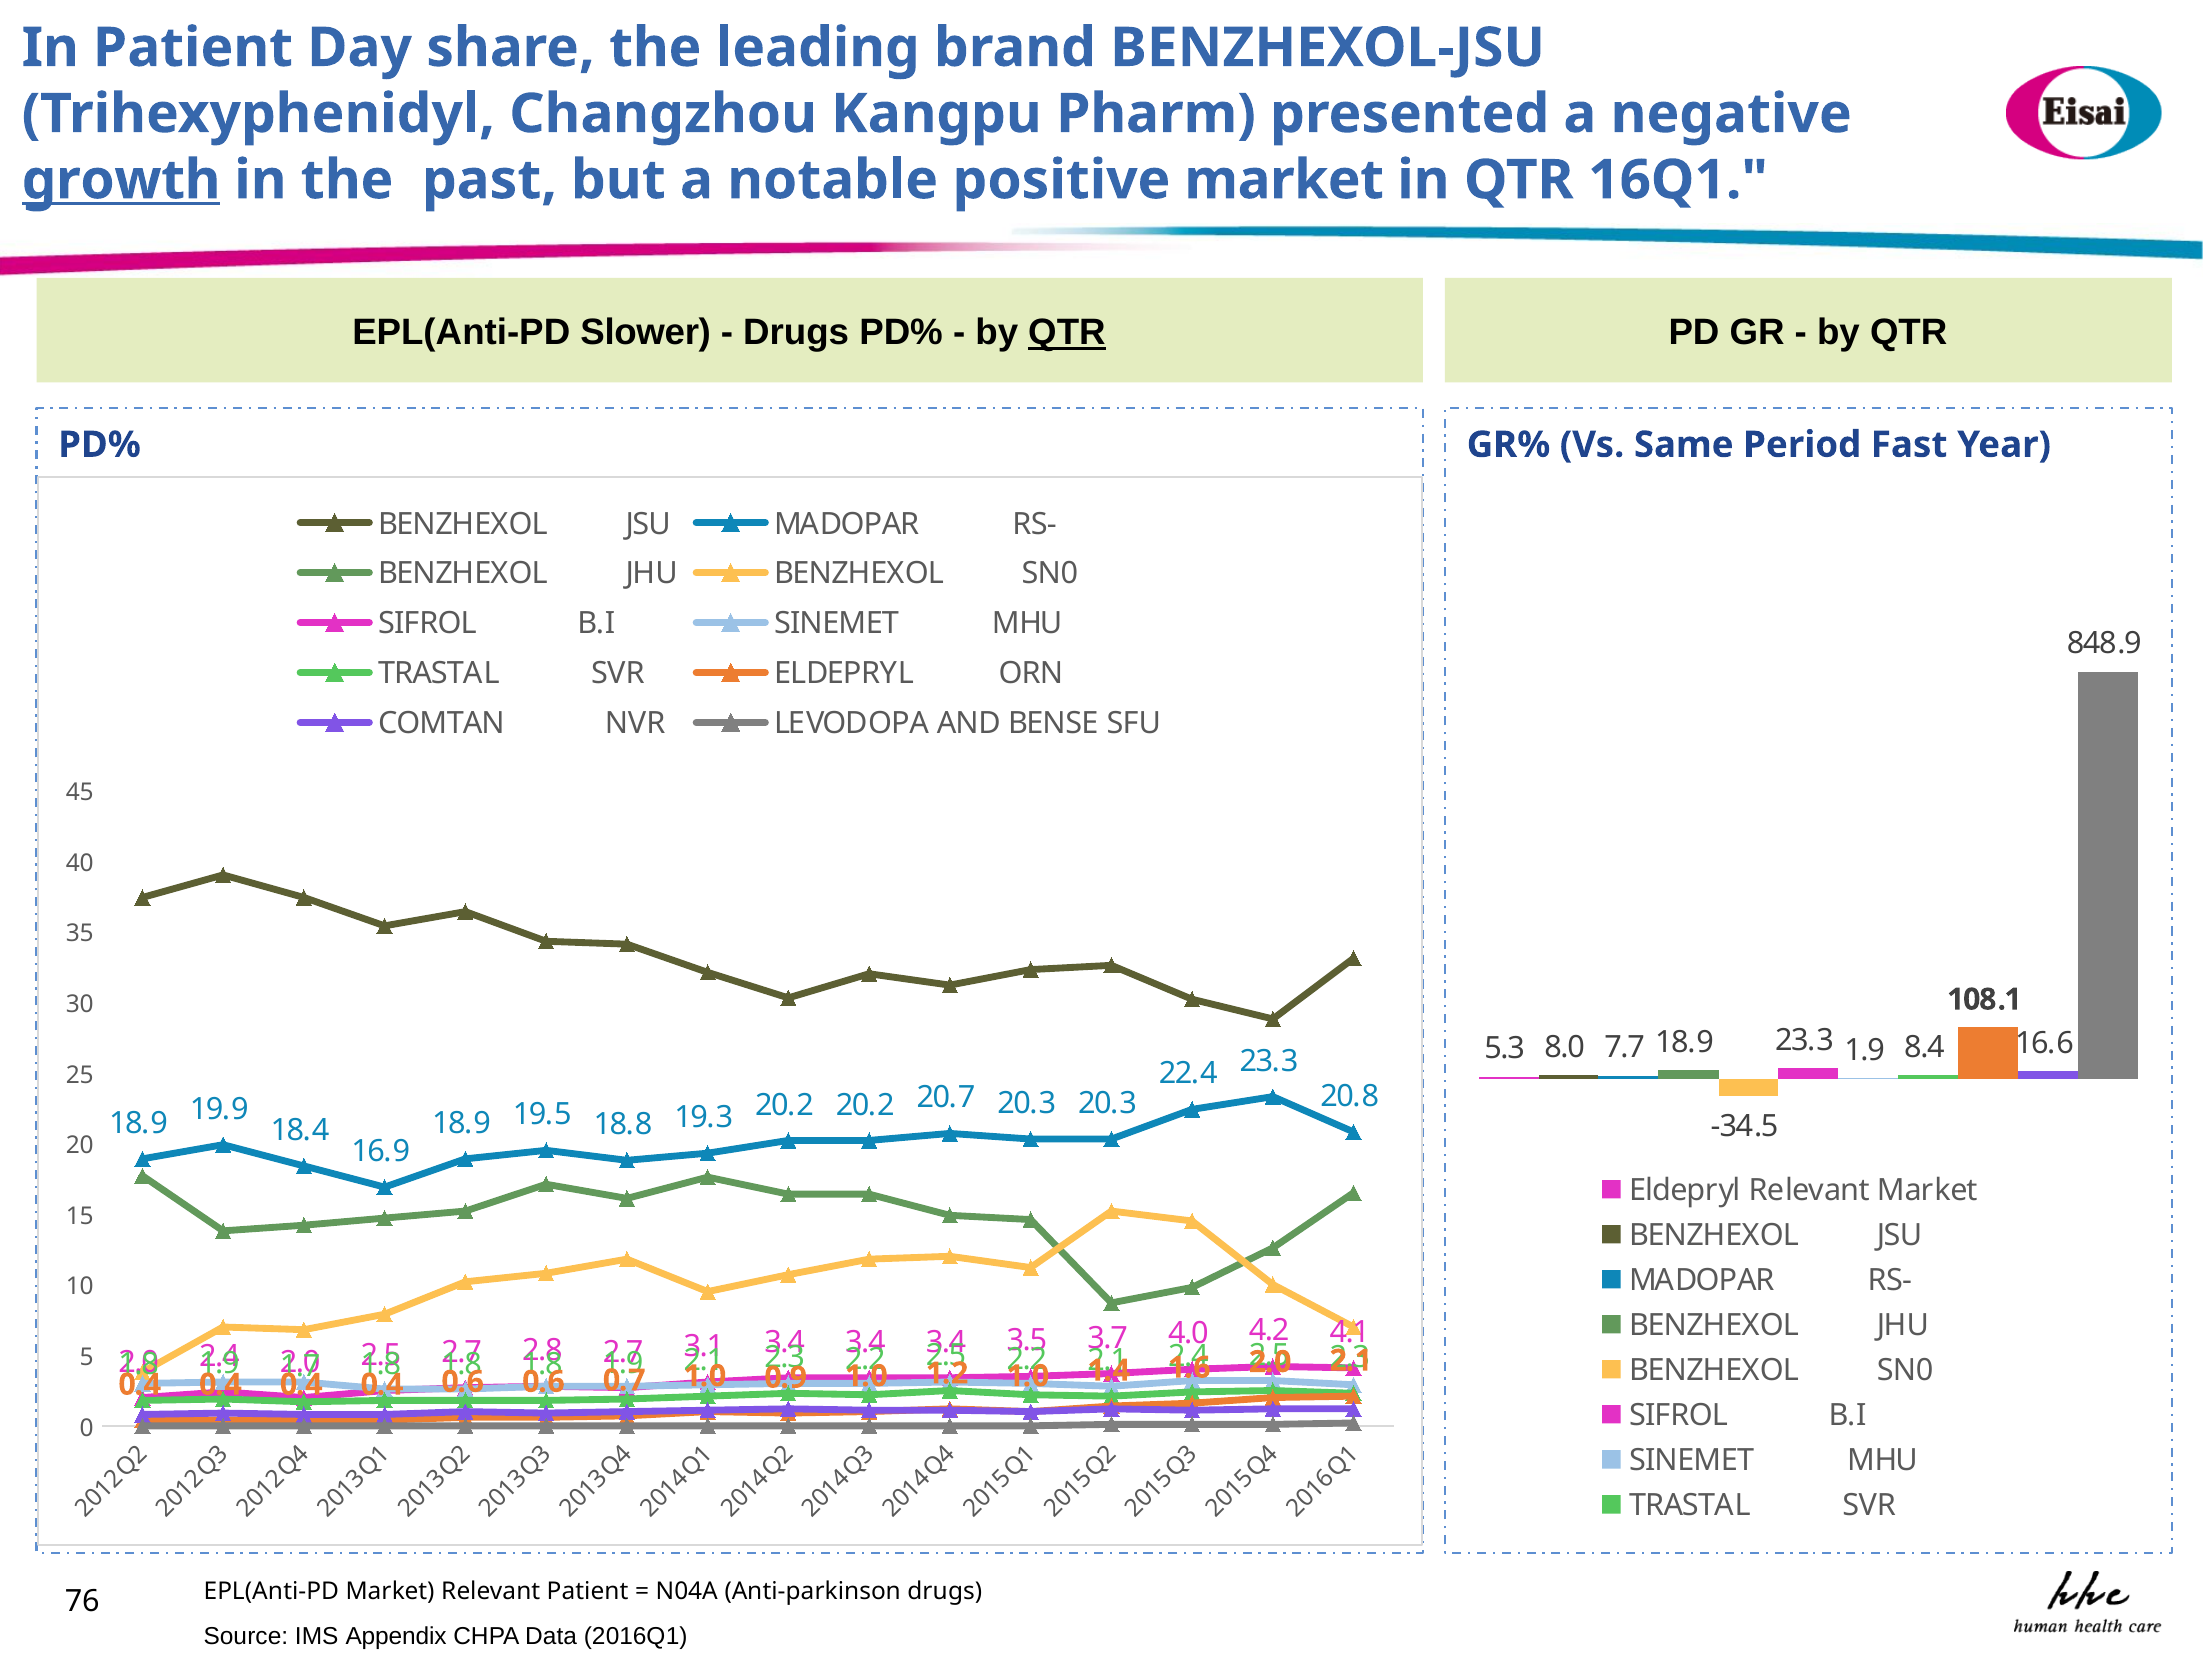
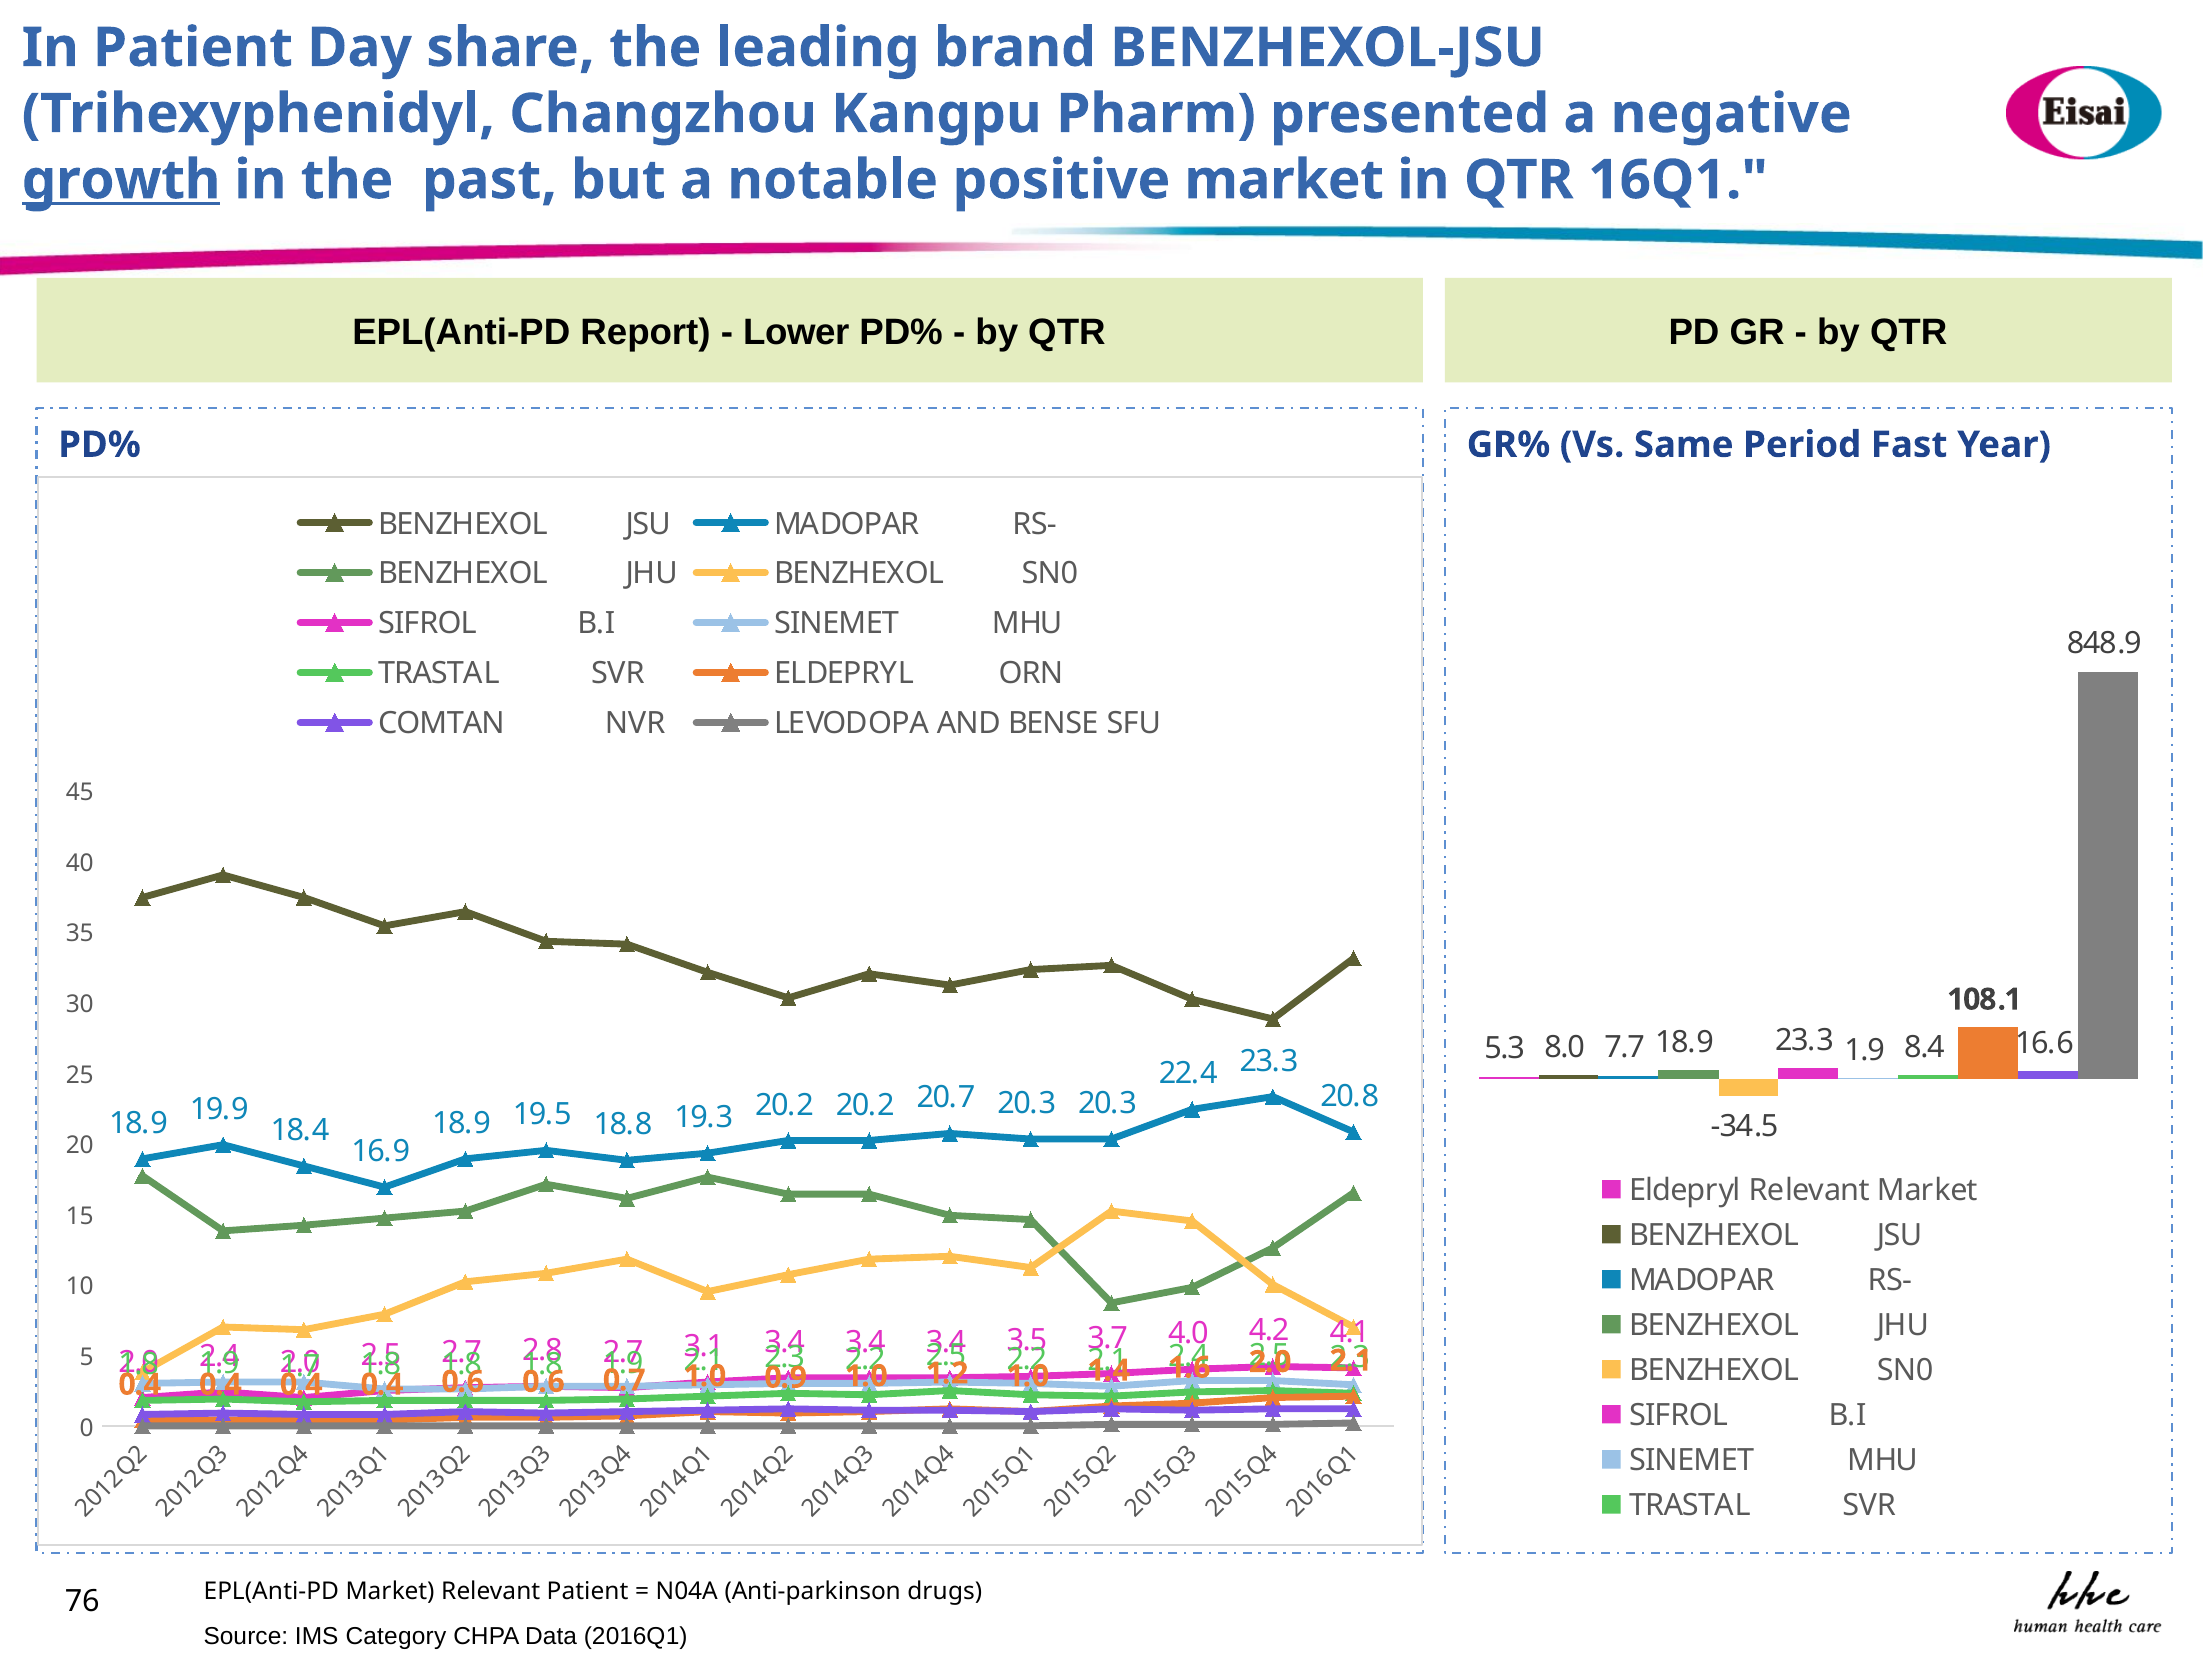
Slower: Slower -> Report
Drugs at (796, 333): Drugs -> Lower
QTR at (1067, 333) underline: present -> none
Appendix: Appendix -> Category
